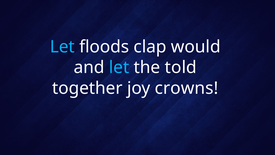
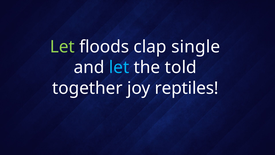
Let at (62, 47) colour: light blue -> light green
would: would -> single
crowns: crowns -> reptiles
